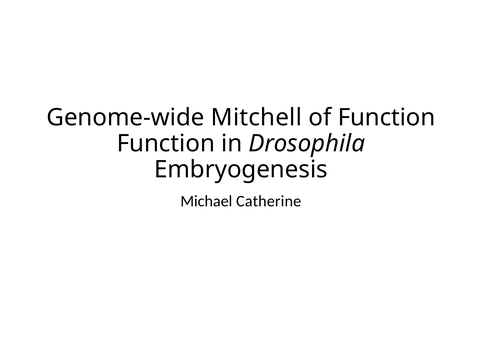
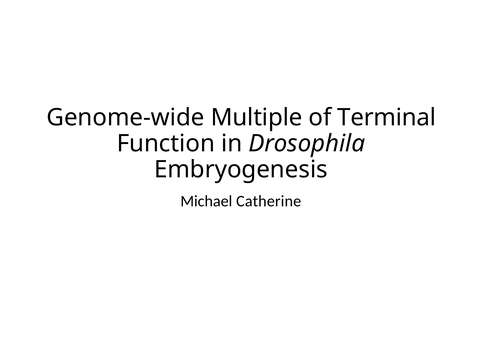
Mitchell: Mitchell -> Multiple
of Function: Function -> Terminal
